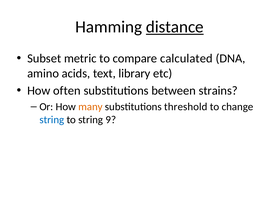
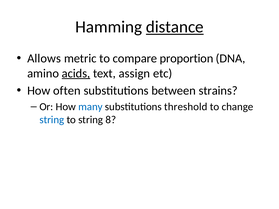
Subset: Subset -> Allows
calculated: calculated -> proportion
acids underline: none -> present
library: library -> assign
many colour: orange -> blue
9: 9 -> 8
